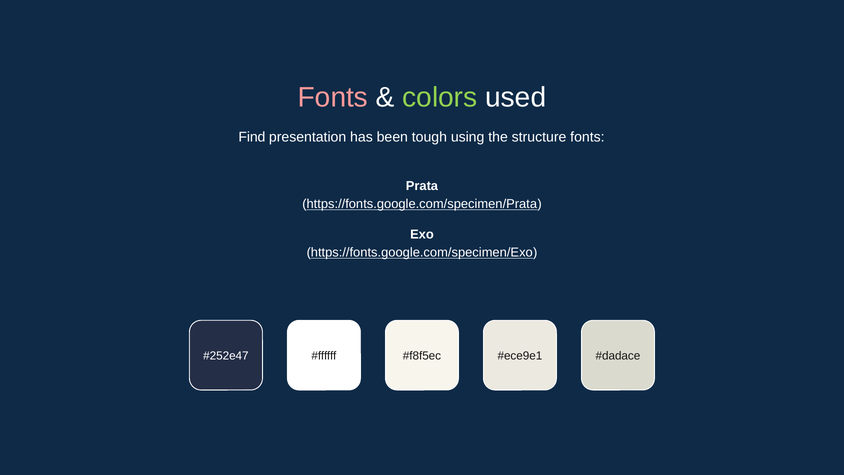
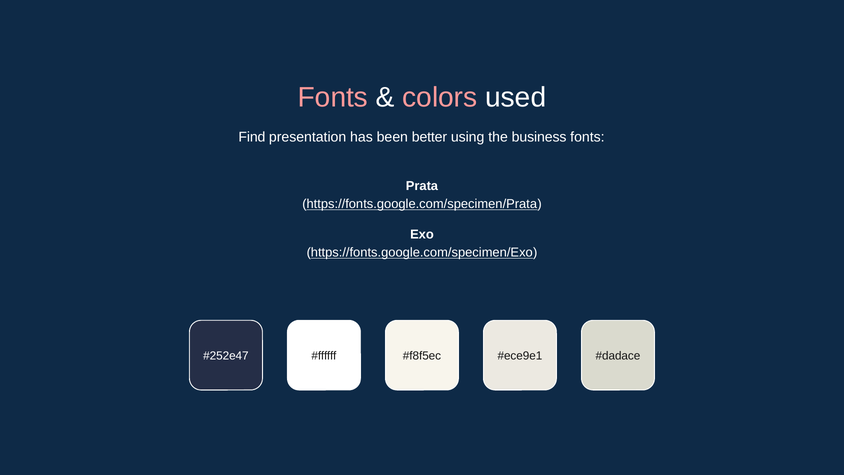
colors colour: light green -> pink
tough: tough -> better
structure: structure -> business
